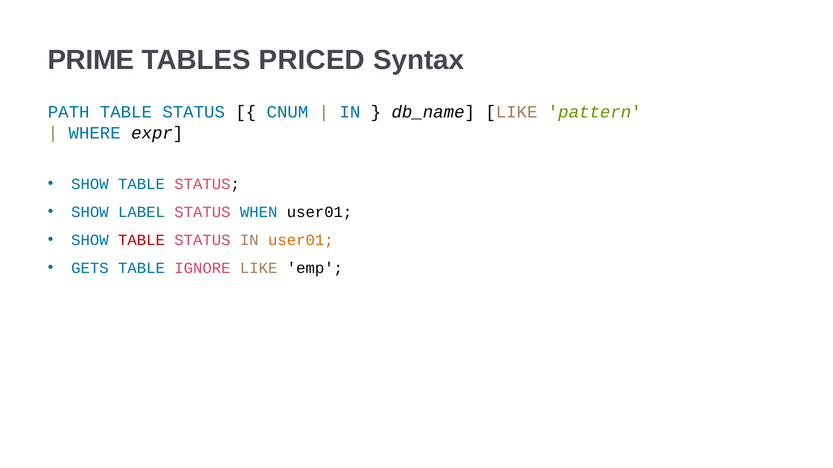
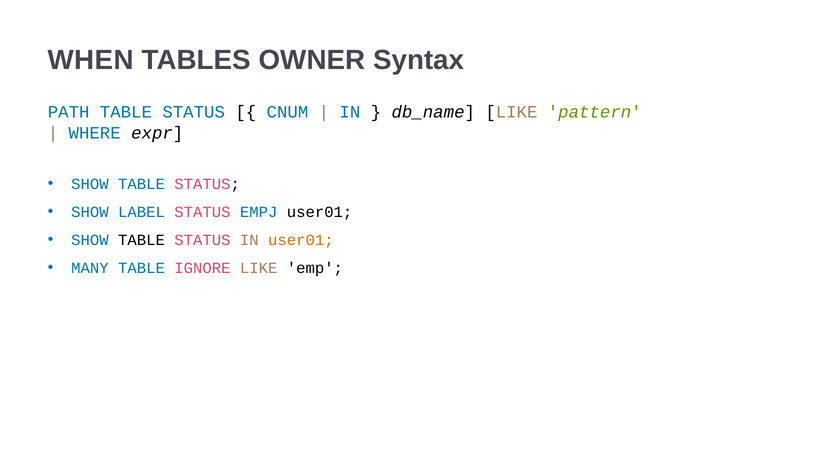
PRIME: PRIME -> WHEN
PRICED: PRICED -> OWNER
WHEN: WHEN -> EMPJ
TABLE at (142, 240) colour: red -> black
GETS: GETS -> MANY
